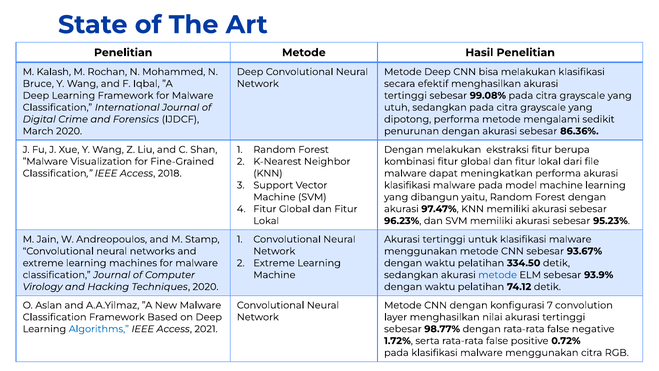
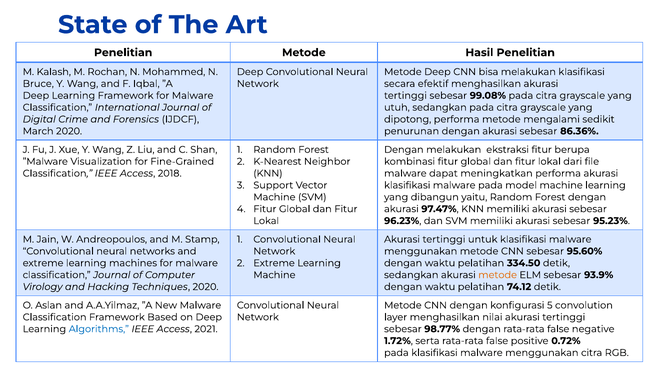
93.67%: 93.67% -> 95.60%
metode at (498, 275) colour: blue -> orange
7: 7 -> 5
